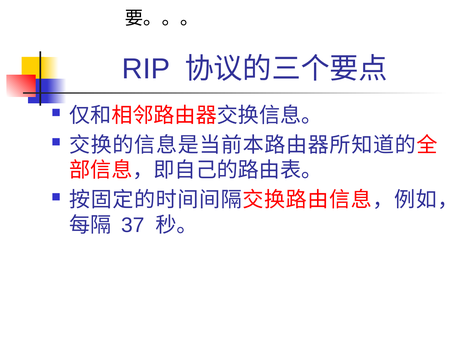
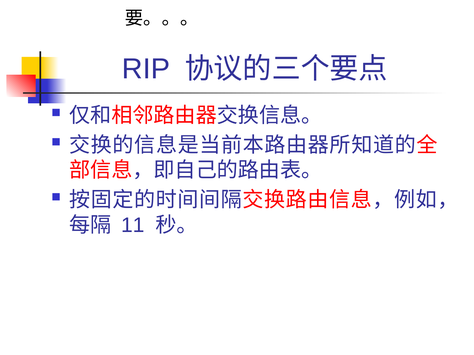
37: 37 -> 11
